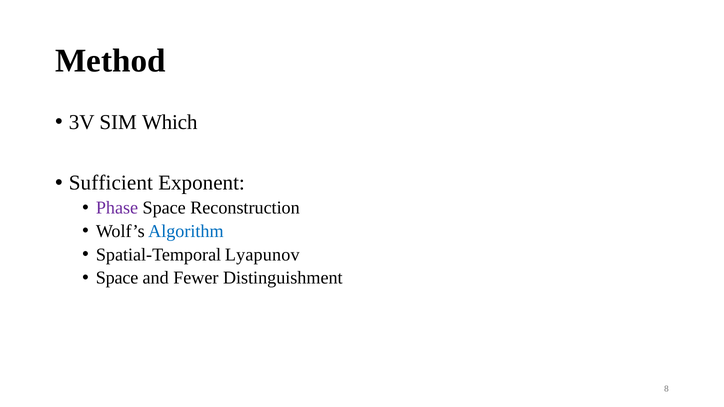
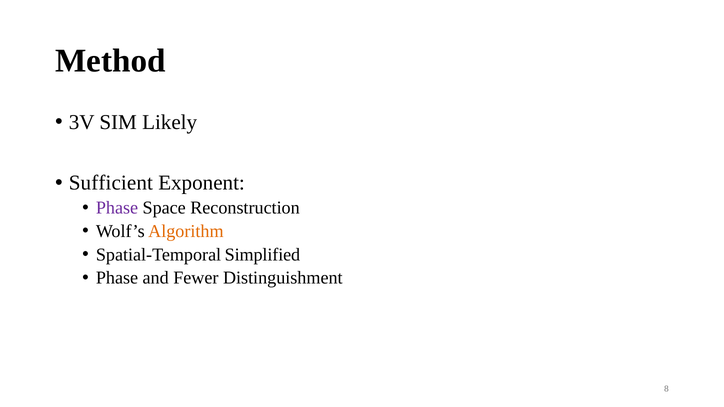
Which: Which -> Likely
Algorithm colour: blue -> orange
Lyapunov: Lyapunov -> Simplified
Space at (117, 278): Space -> Phase
